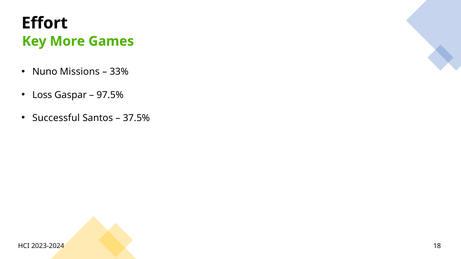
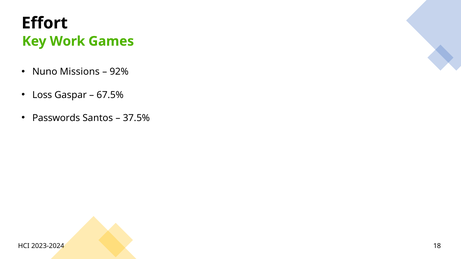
More: More -> Work
33%: 33% -> 92%
97.5%: 97.5% -> 67.5%
Successful: Successful -> Passwords
